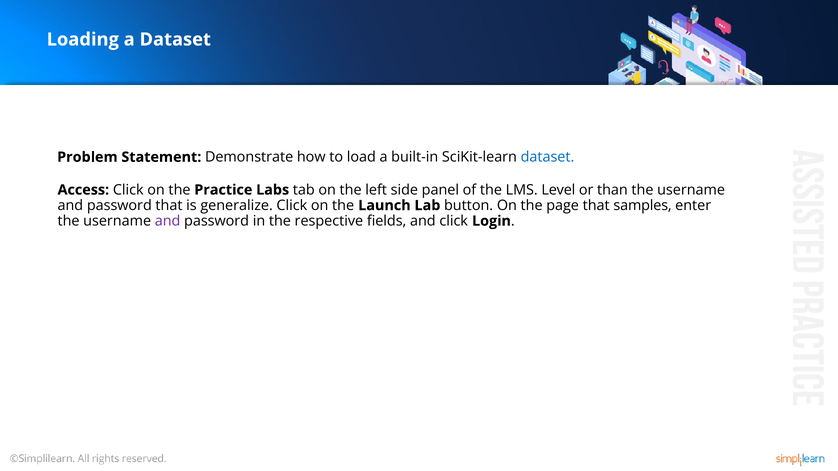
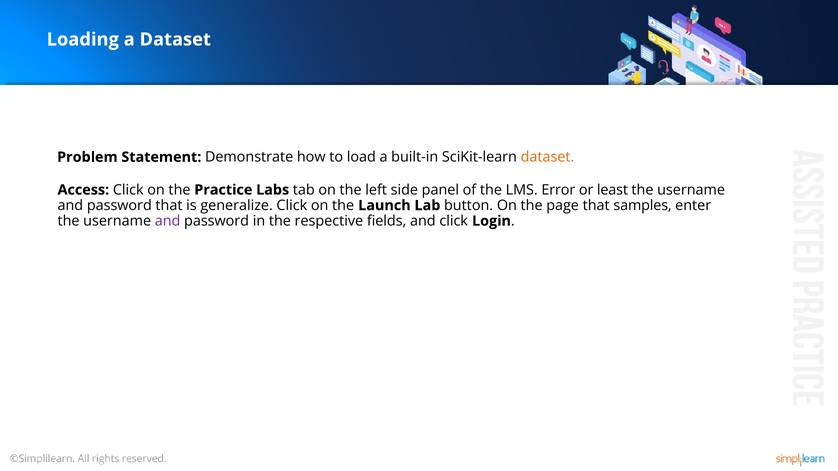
dataset at (547, 157) colour: blue -> orange
Level: Level -> Error
than: than -> least
